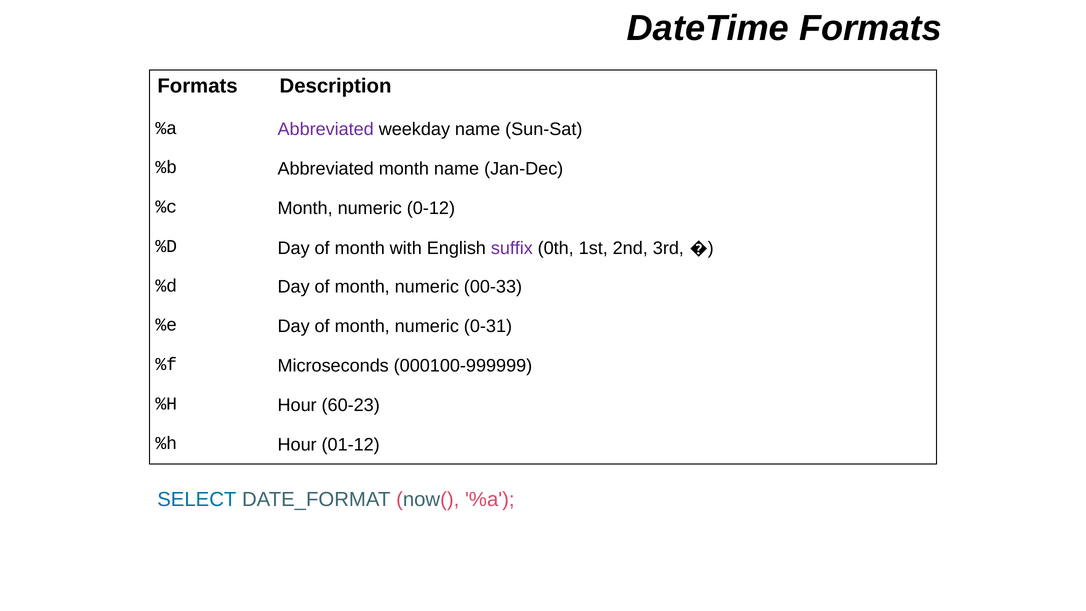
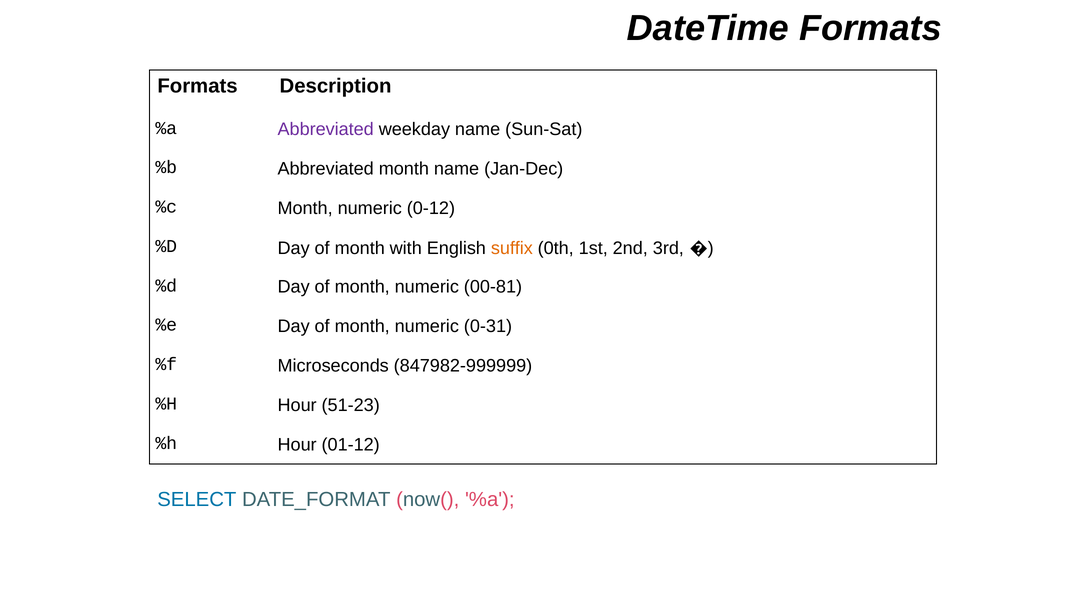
suffix colour: purple -> orange
00-33: 00-33 -> 00-81
000100-999999: 000100-999999 -> 847982-999999
60-23: 60-23 -> 51-23
